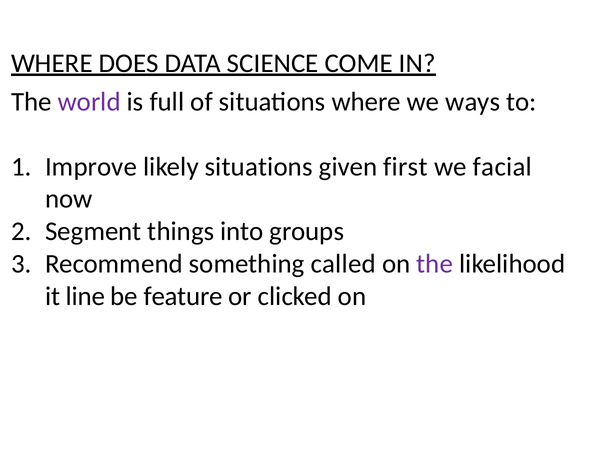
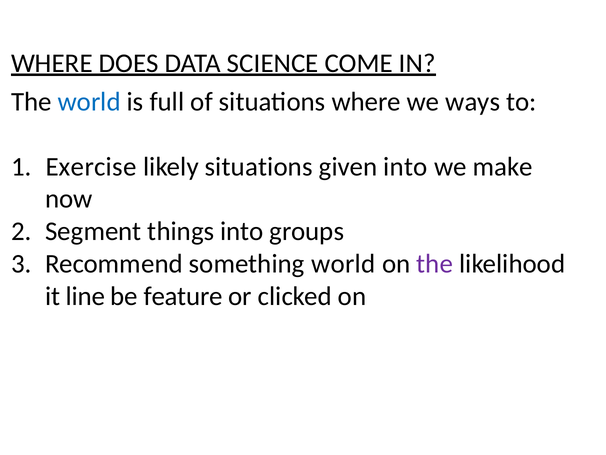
world at (89, 102) colour: purple -> blue
Improve: Improve -> Exercise
given first: first -> into
facial: facial -> make
something called: called -> world
